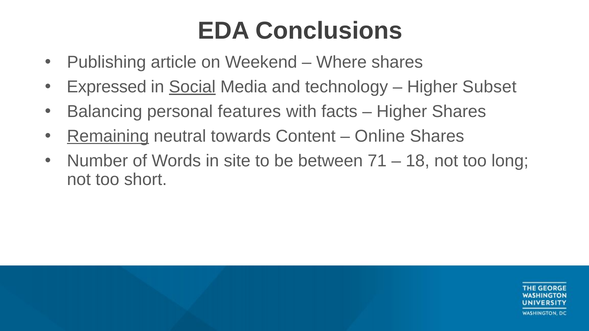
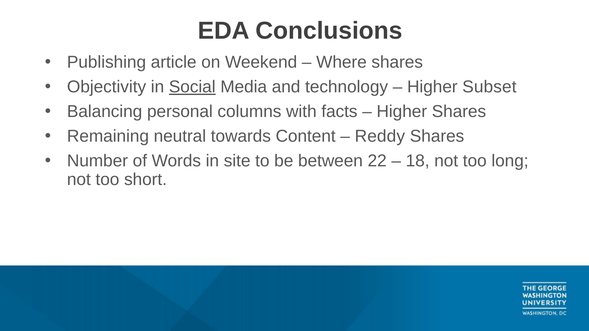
Expressed: Expressed -> Objectivity
features: features -> columns
Remaining underline: present -> none
Online: Online -> Reddy
71: 71 -> 22
